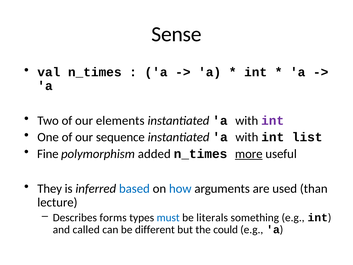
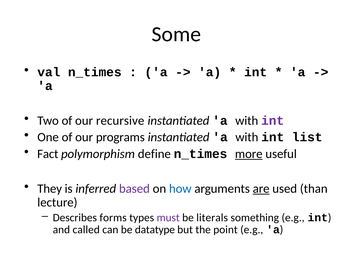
Sense: Sense -> Some
elements: elements -> recursive
sequence: sequence -> programs
Fine: Fine -> Fact
added: added -> define
based colour: blue -> purple
are underline: none -> present
must colour: blue -> purple
different: different -> datatype
could: could -> point
